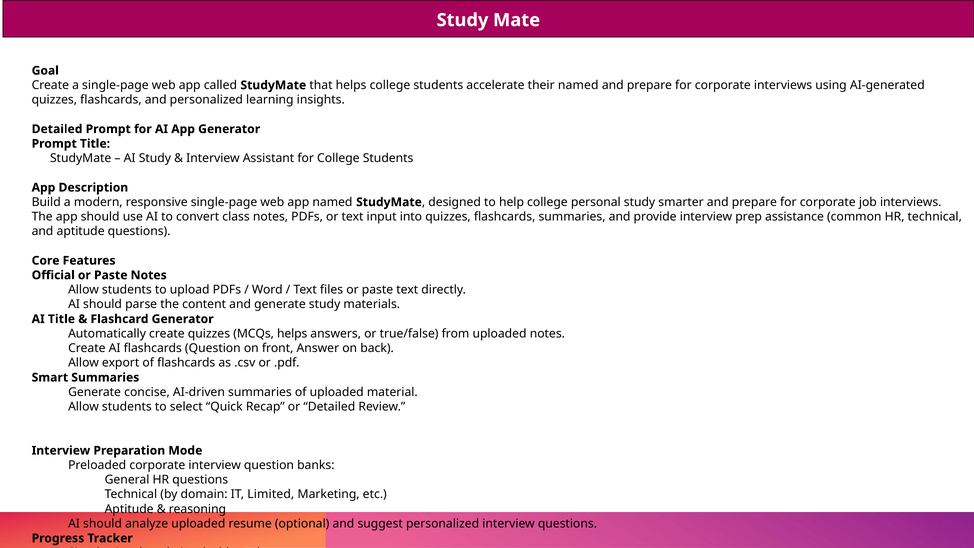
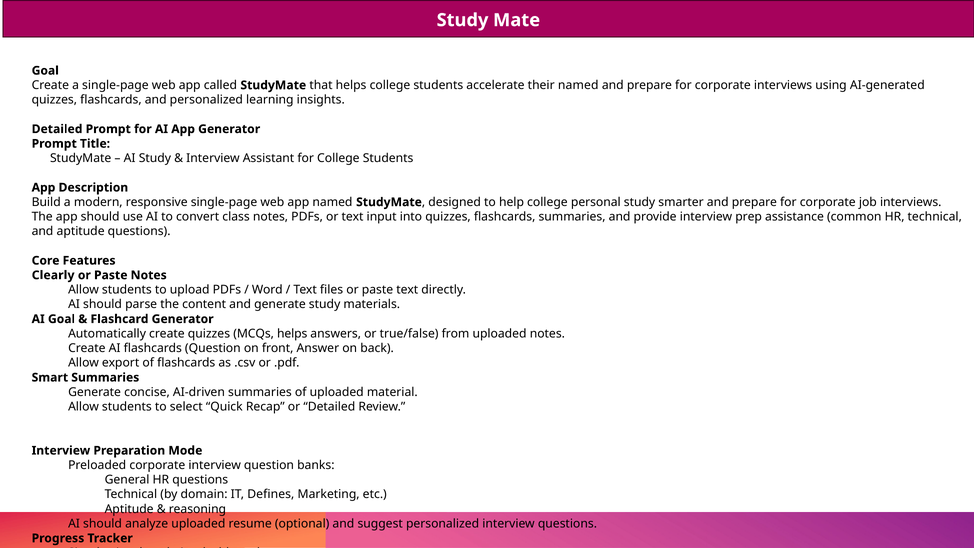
Official: Official -> Clearly
AI Title: Title -> Goal
Limited: Limited -> Defines
